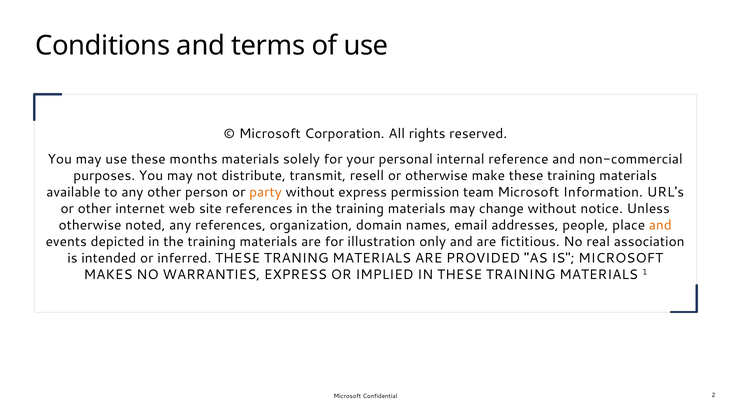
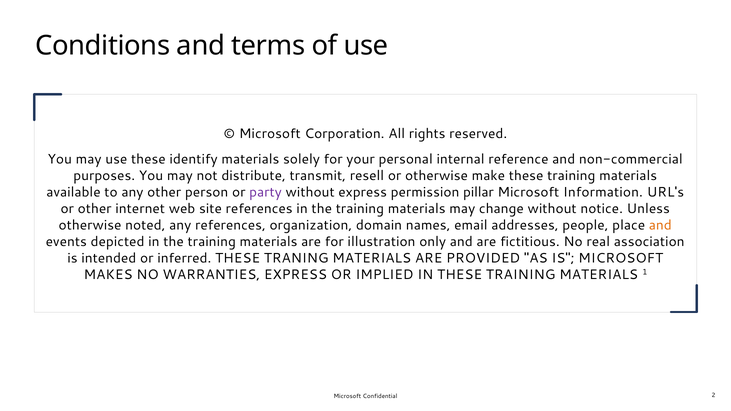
months: months -> identify
party colour: orange -> purple
team: team -> pillar
